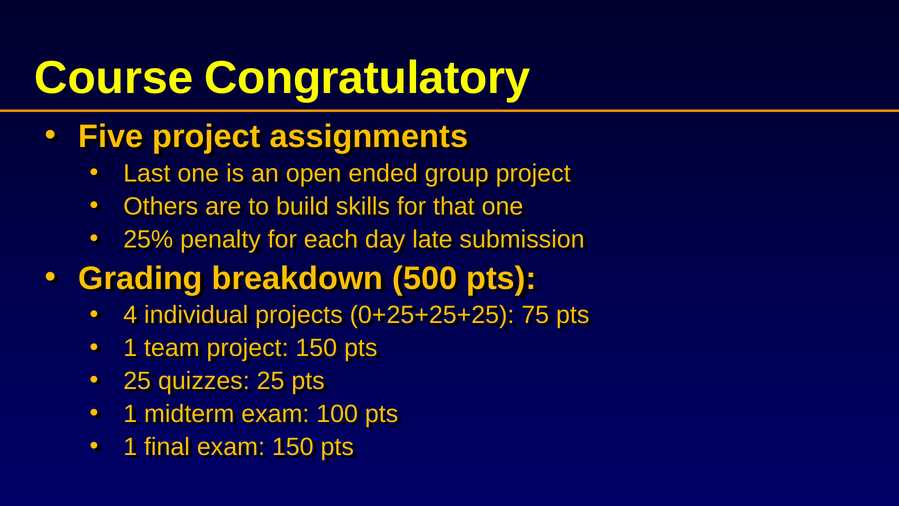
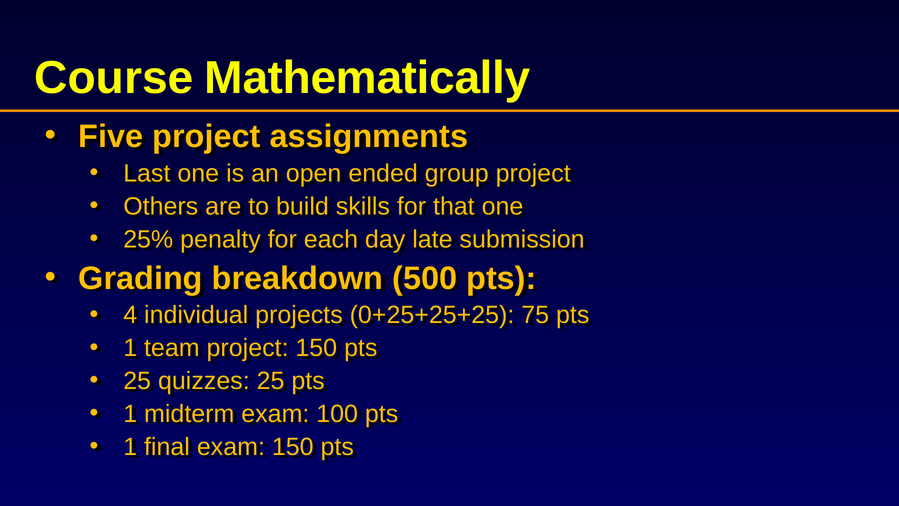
Congratulatory: Congratulatory -> Mathematically
